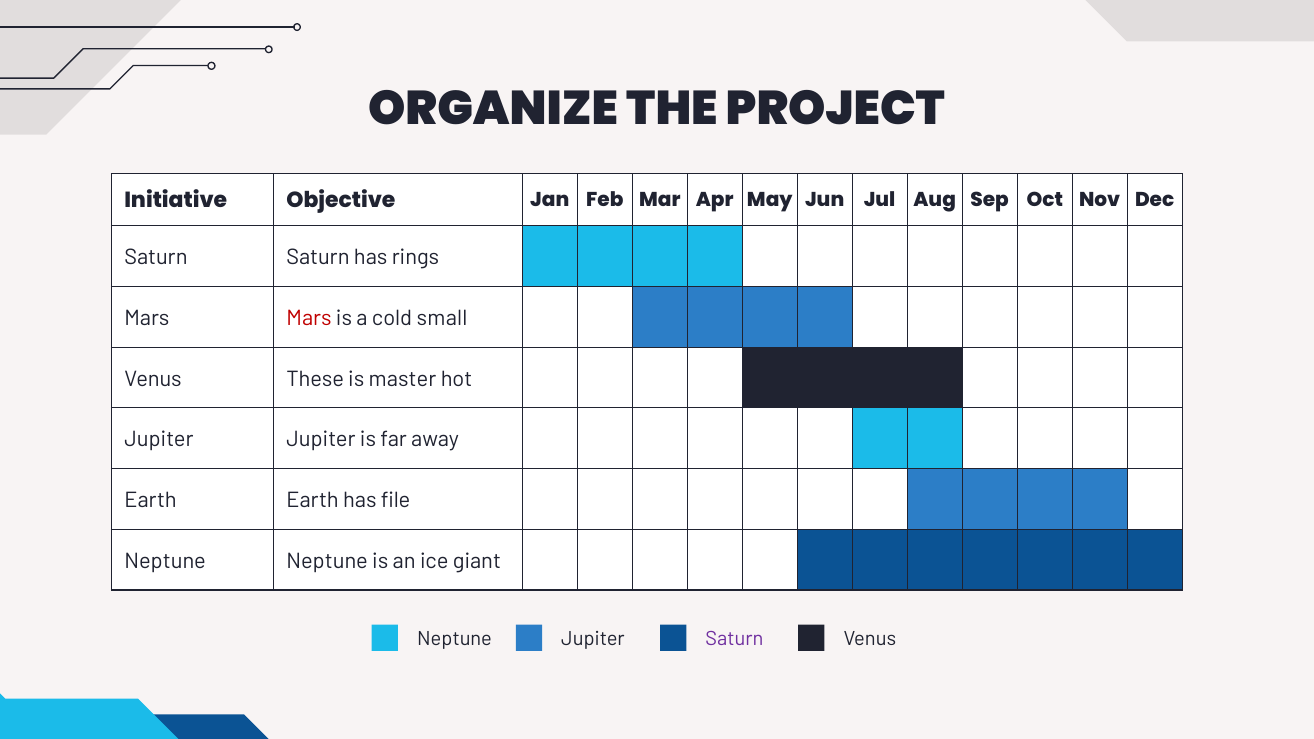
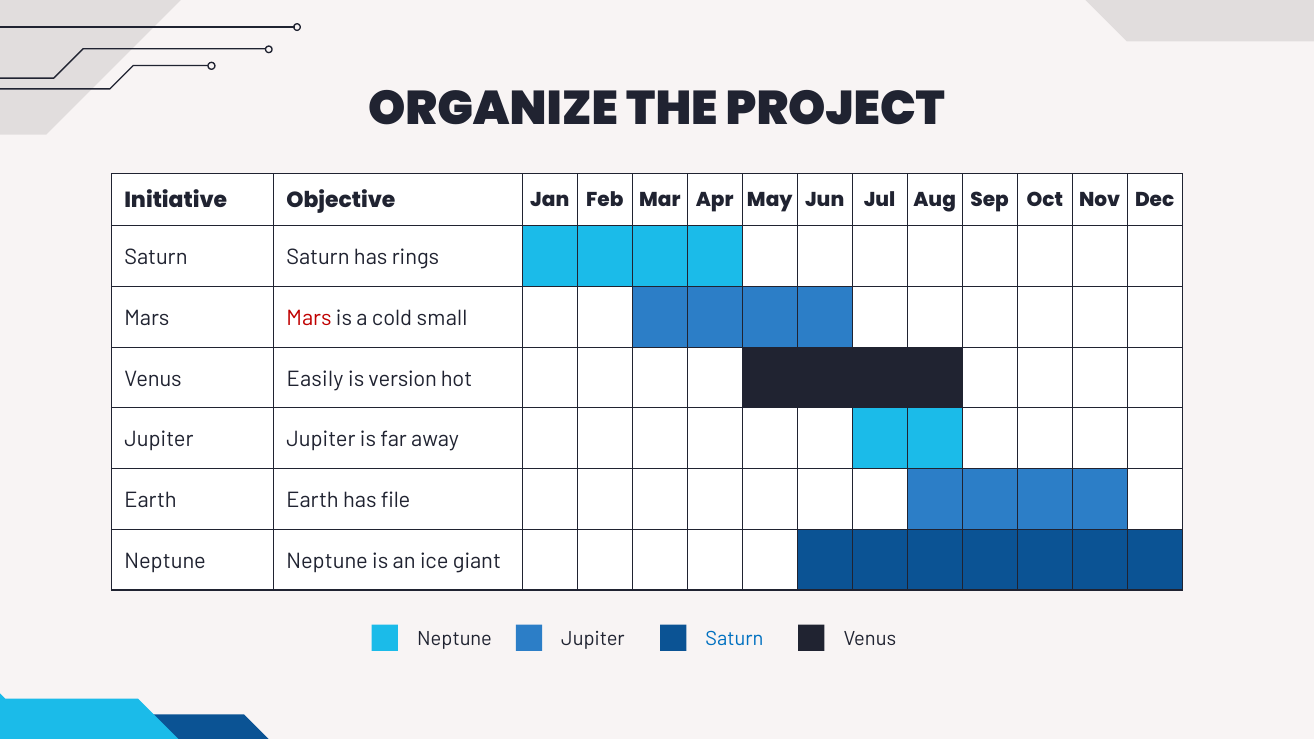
These: These -> Easily
master: master -> version
Saturn at (734, 639) colour: purple -> blue
